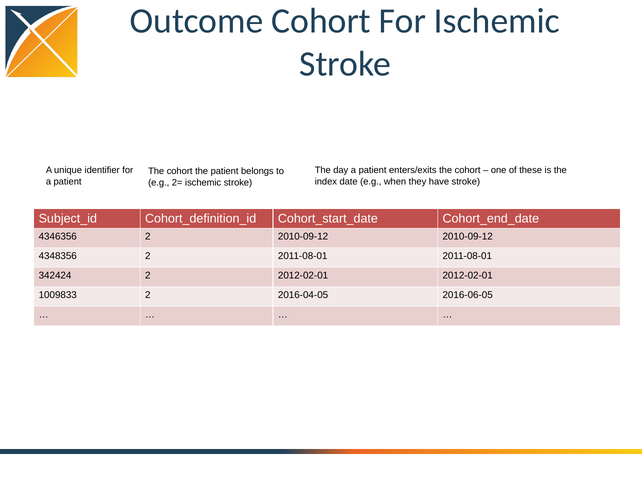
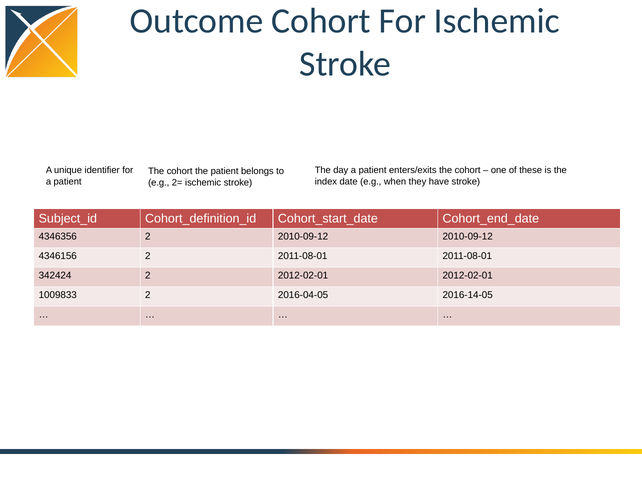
4348356: 4348356 -> 4346156
2016-06-05: 2016-06-05 -> 2016-14-05
